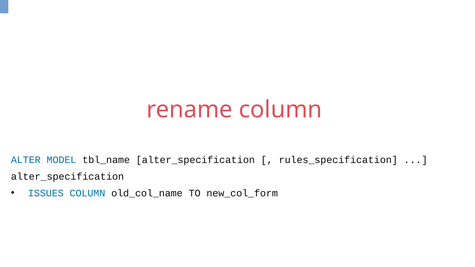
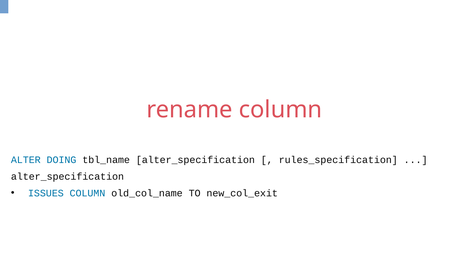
MODEL: MODEL -> DOING
new_col_form: new_col_form -> new_col_exit
